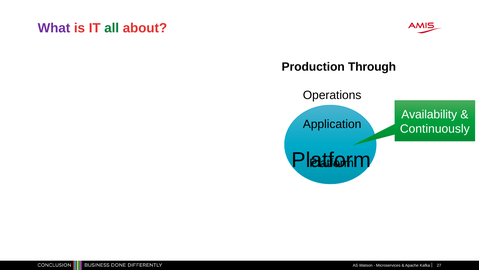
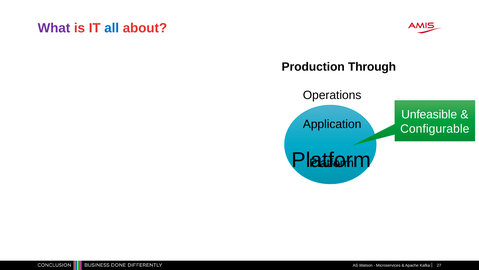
all colour: green -> blue
Availability: Availability -> Unfeasible
Continuously: Continuously -> Configurable
